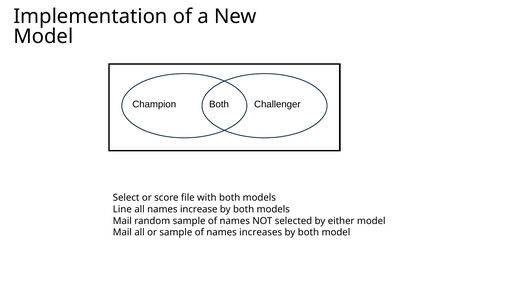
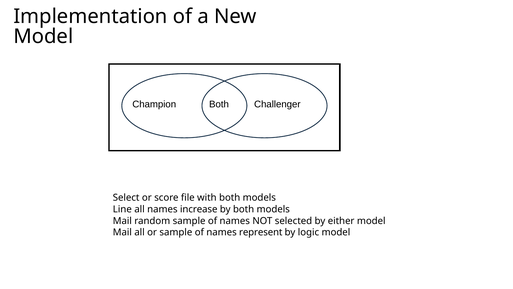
increases: increases -> represent
both at (308, 232): both -> logic
